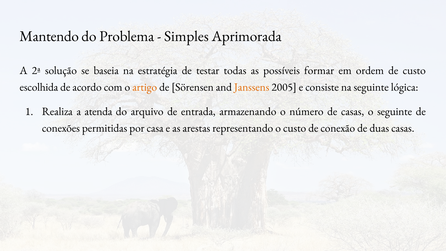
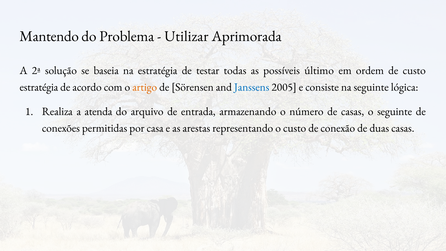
Simples: Simples -> Utilizar
formar: formar -> último
escolhida at (39, 87): escolhida -> estratégia
Janssens colour: orange -> blue
